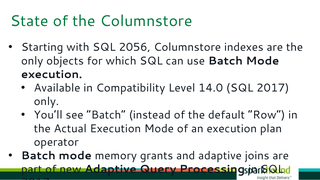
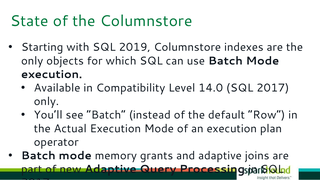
2056: 2056 -> 2019
